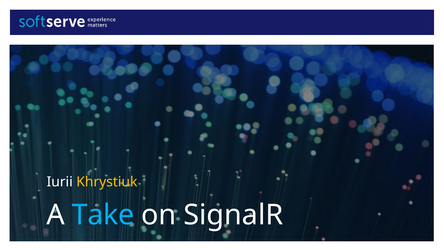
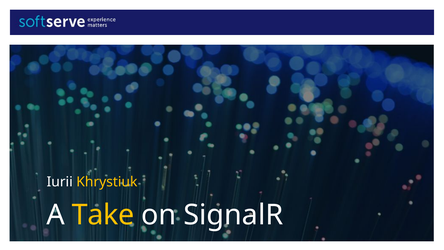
Take colour: light blue -> yellow
